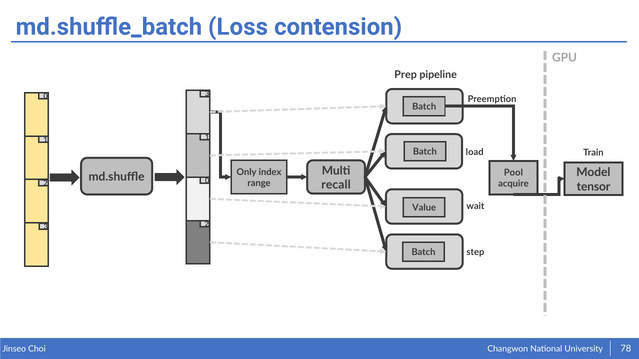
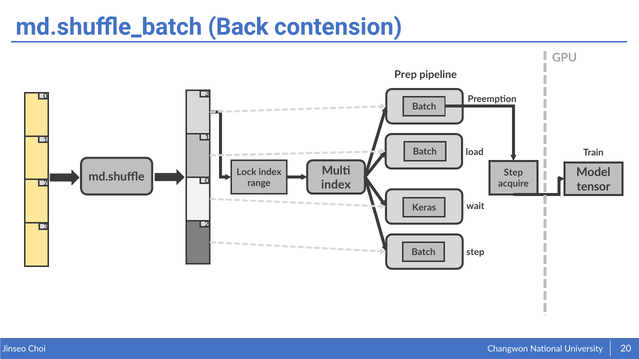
Loss: Loss -> Back
Only: Only -> Lock
Pool at (513, 173): Pool -> Step
recall at (336, 185): recall -> index
Value: Value -> Keras
78: 78 -> 20
